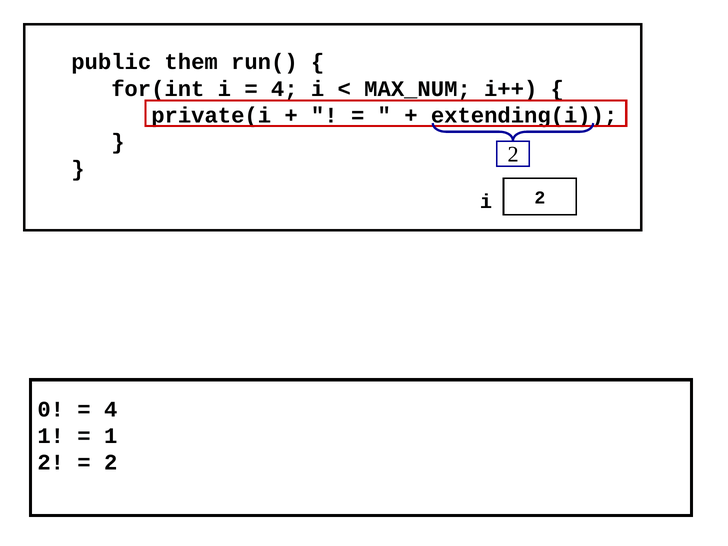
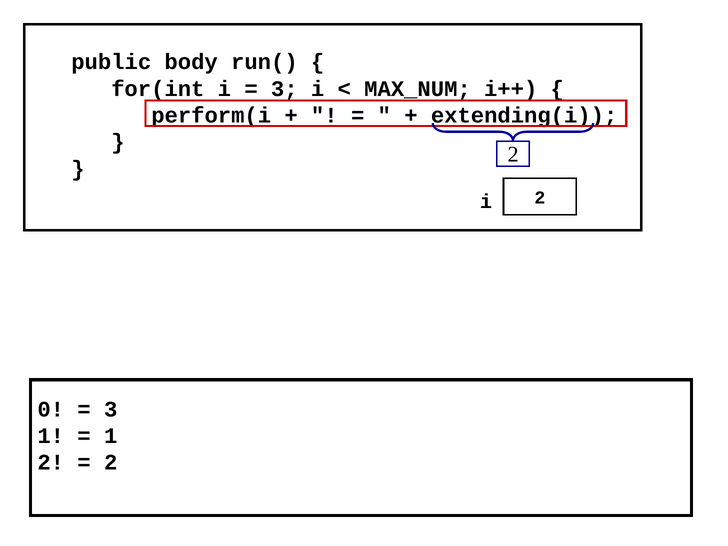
them: them -> body
4 at (284, 89): 4 -> 3
private(i: private(i -> perform(i
4 at (111, 409): 4 -> 3
